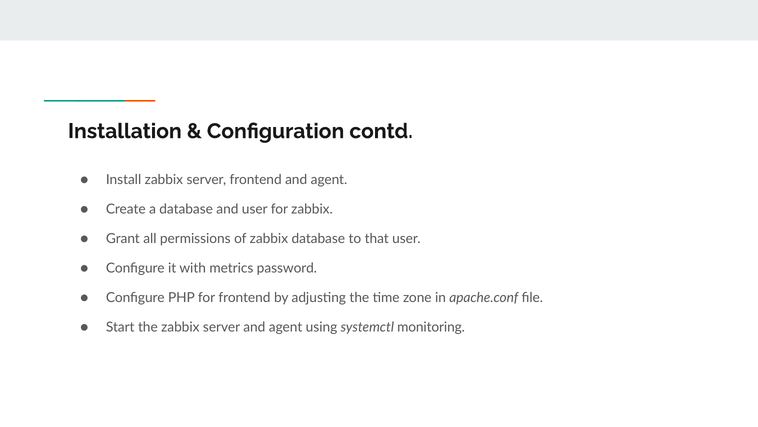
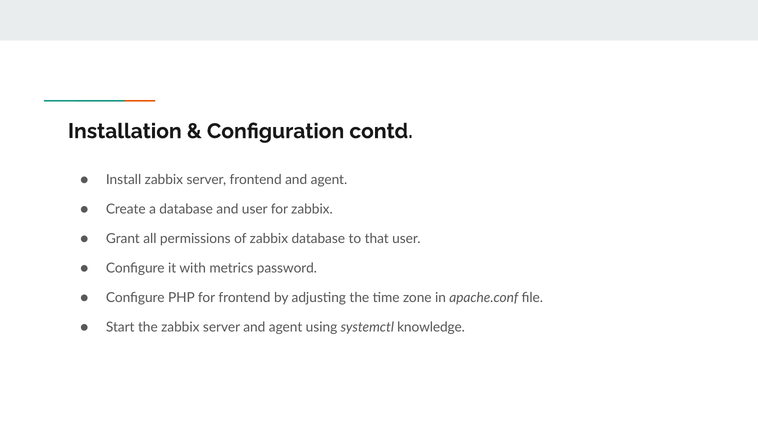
monitoring: monitoring -> knowledge
